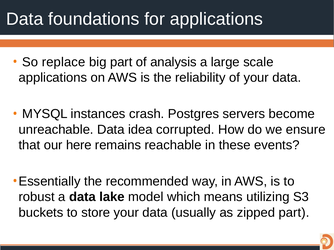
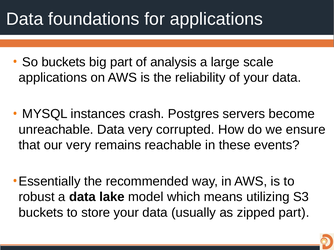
So replace: replace -> buckets
Data idea: idea -> very
our here: here -> very
